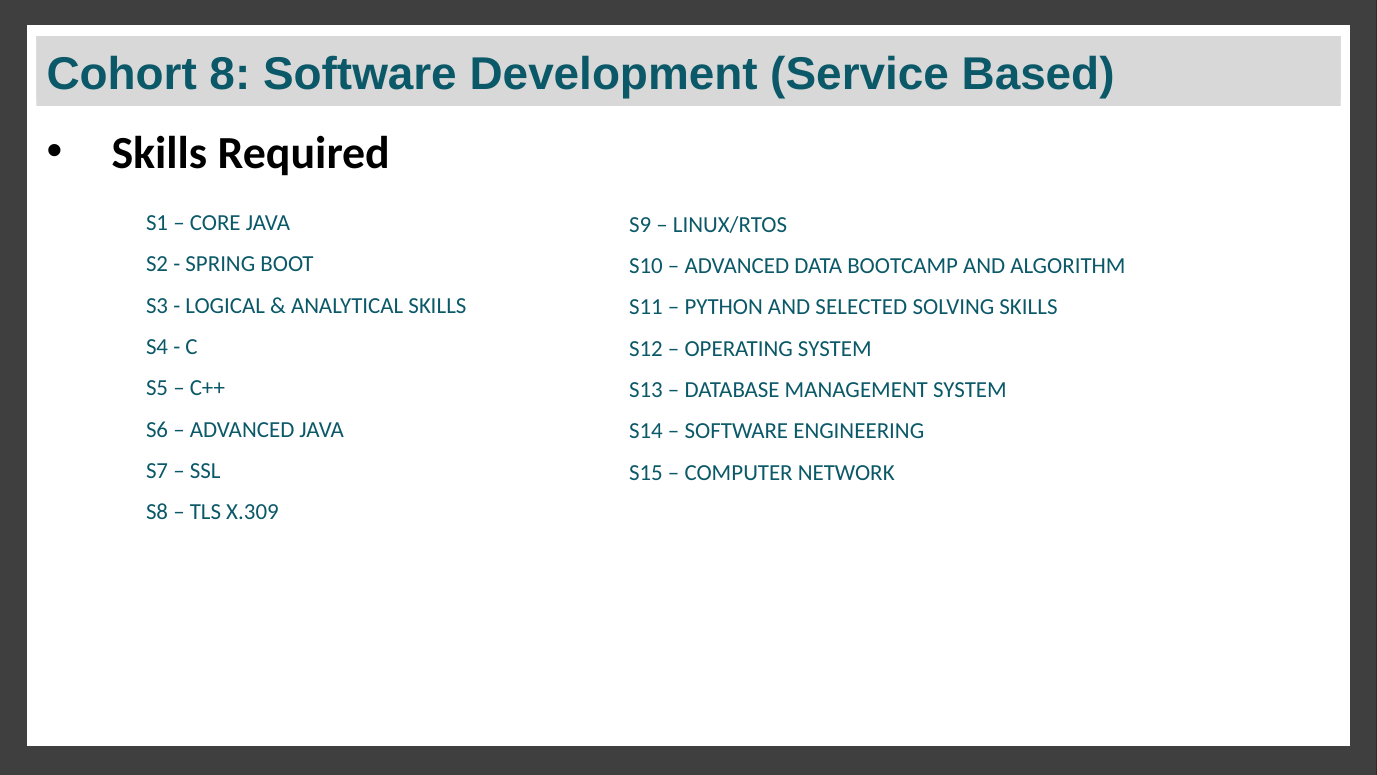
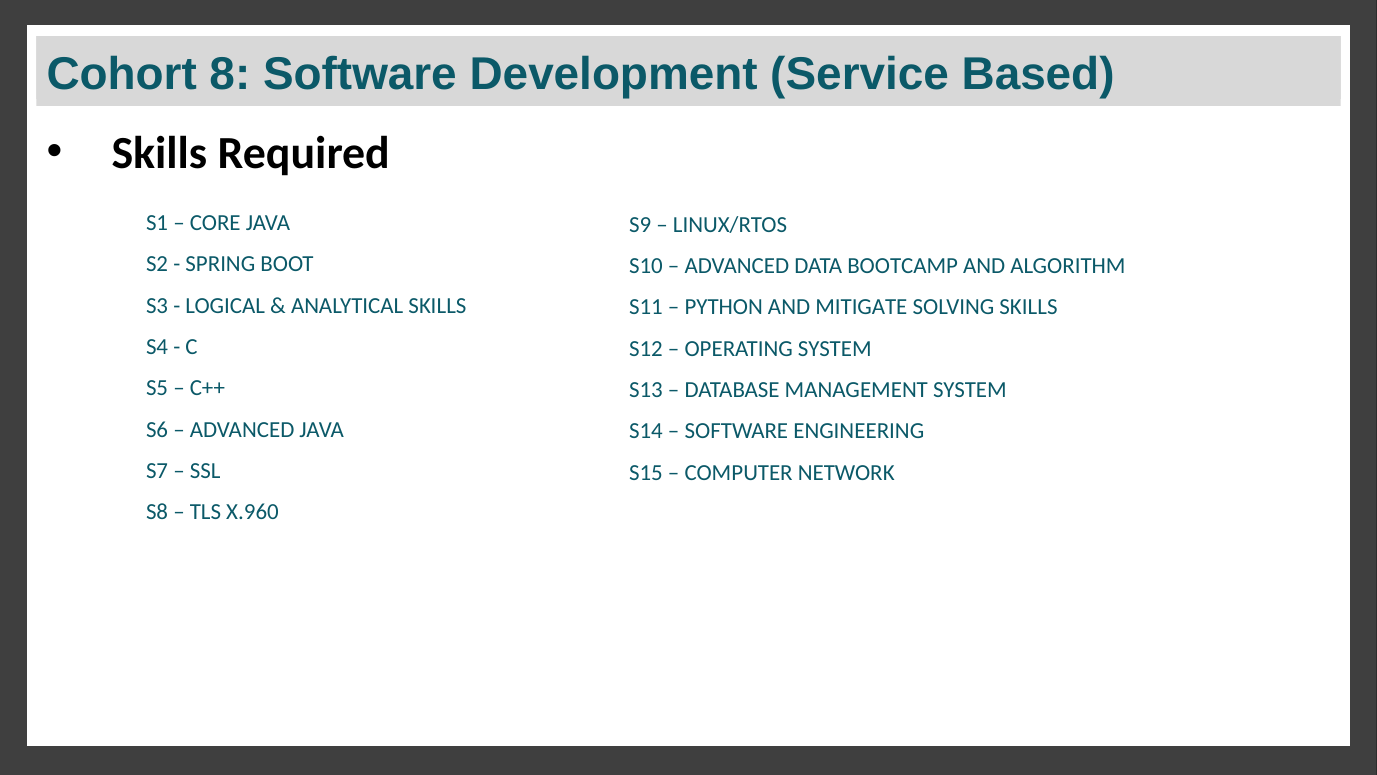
SELECTED: SELECTED -> MITIGATE
X.309: X.309 -> X.960
